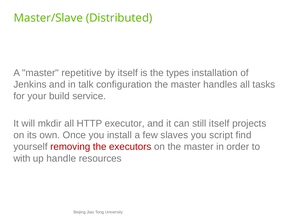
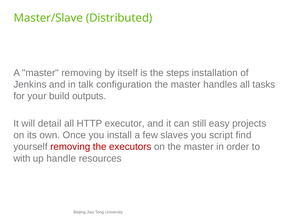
master repetitive: repetitive -> removing
types: types -> steps
service: service -> outputs
mkdir: mkdir -> detail
still itself: itself -> easy
